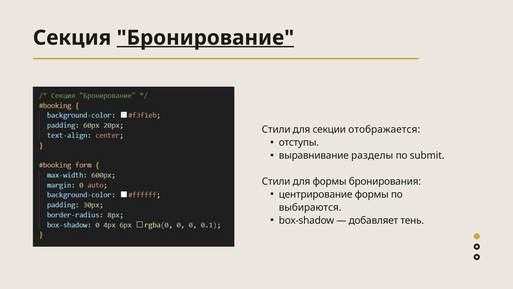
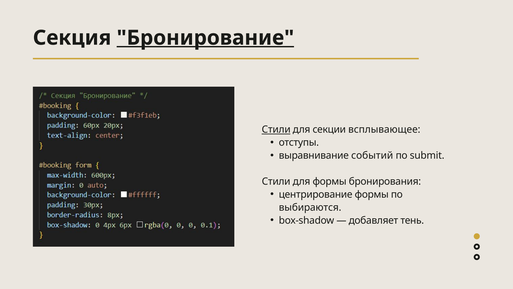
Стили at (276, 129) underline: none -> present
отображается: отображается -> всплывающее
разделы: разделы -> событий
